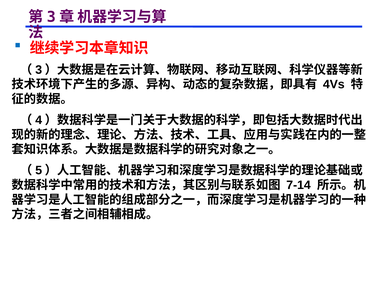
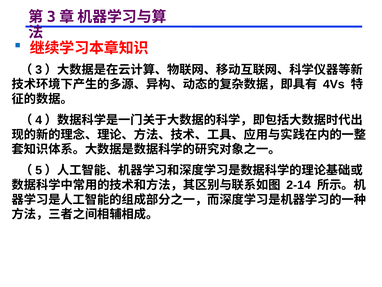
7-14: 7-14 -> 2-14
